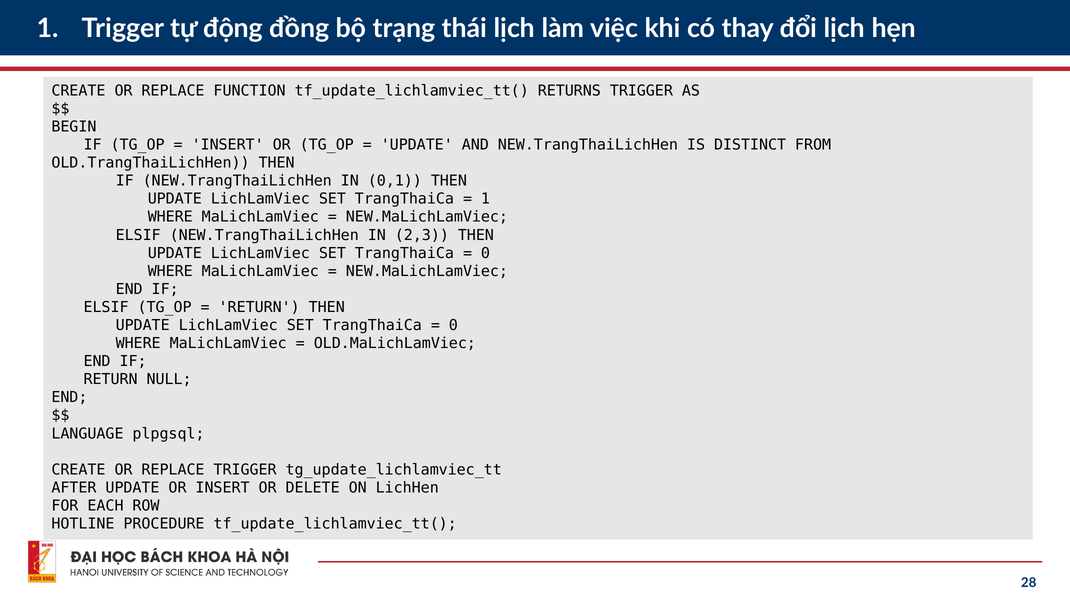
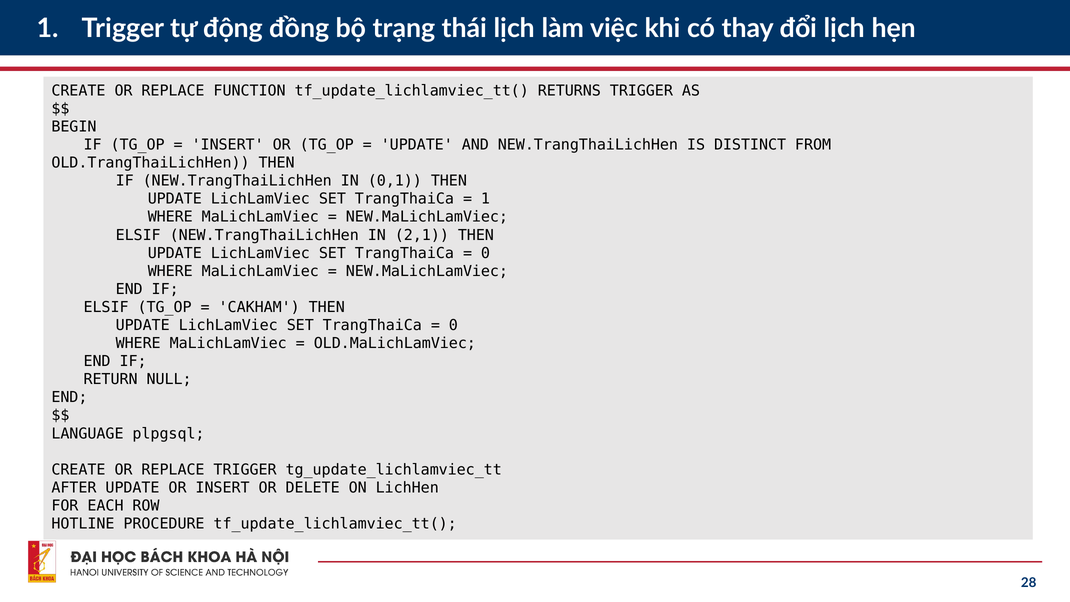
2,3: 2,3 -> 2,1
RETURN at (259, 307): RETURN -> CAKHAM
